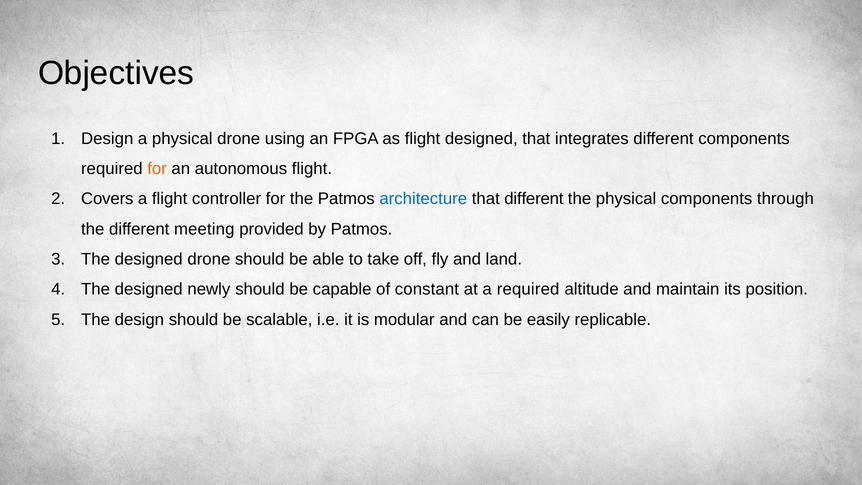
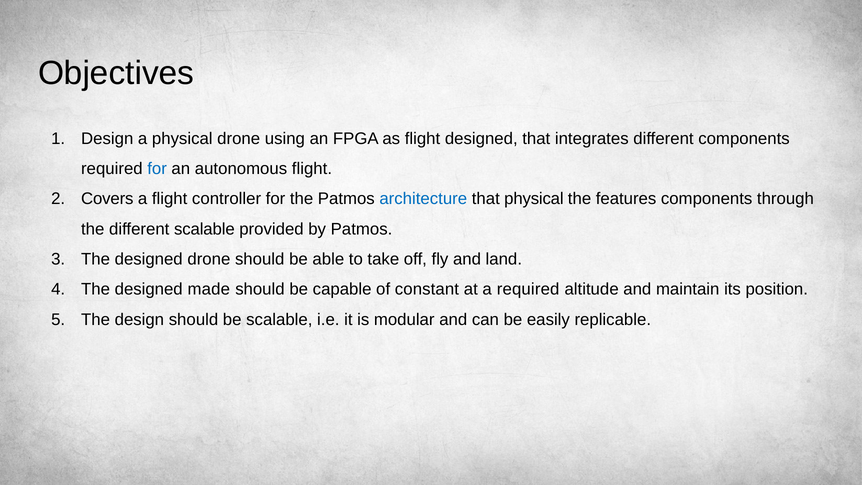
for at (157, 169) colour: orange -> blue
that different: different -> physical
the physical: physical -> features
different meeting: meeting -> scalable
newly: newly -> made
